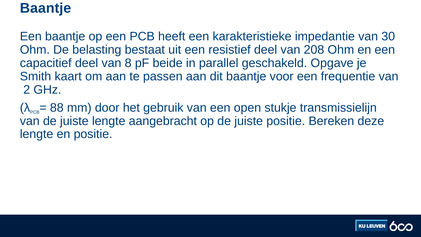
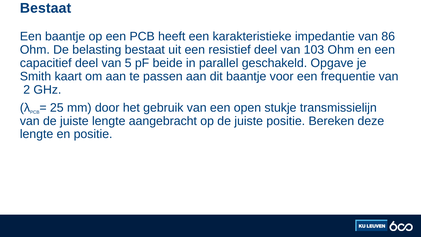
Baantje at (46, 8): Baantje -> Bestaat
30: 30 -> 86
208: 208 -> 103
8: 8 -> 5
88: 88 -> 25
